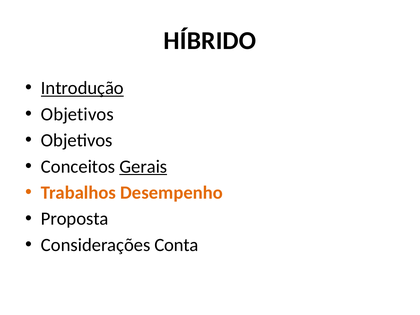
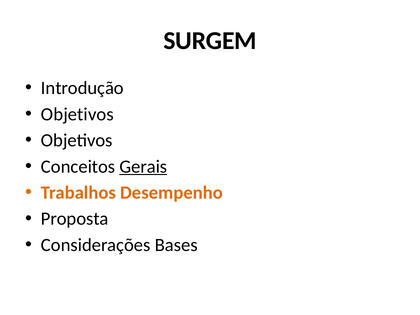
HÍBRIDO: HÍBRIDO -> SURGEM
Introdução underline: present -> none
Conta: Conta -> Bases
